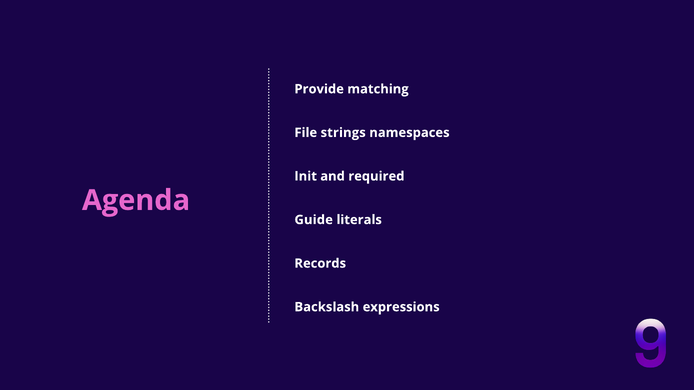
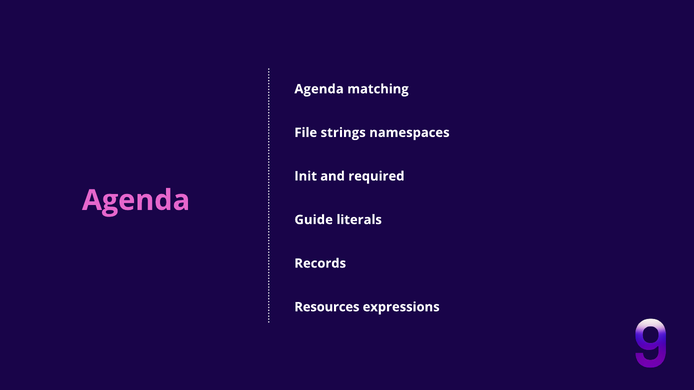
Provide at (319, 89): Provide -> Agenda
Backslash: Backslash -> Resources
